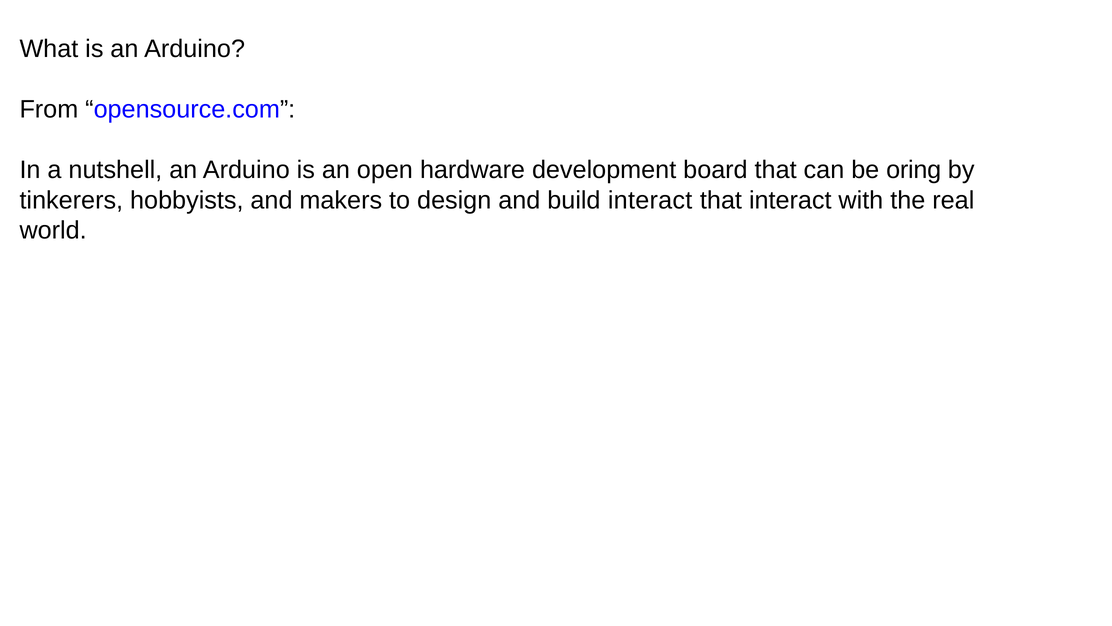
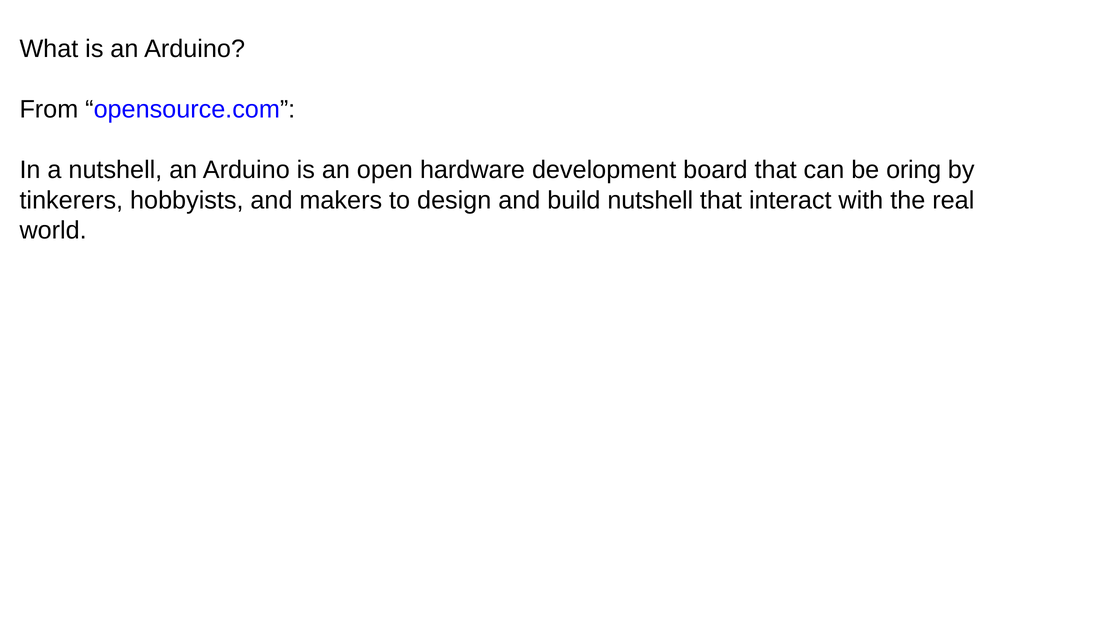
build interact: interact -> nutshell
